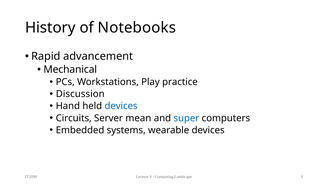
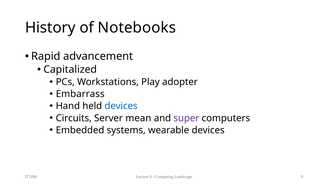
Mechanical: Mechanical -> Capitalized
practice: practice -> adopter
Discussion: Discussion -> Embarrass
super colour: blue -> purple
